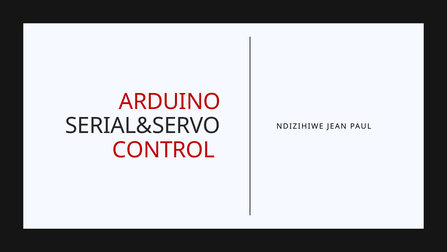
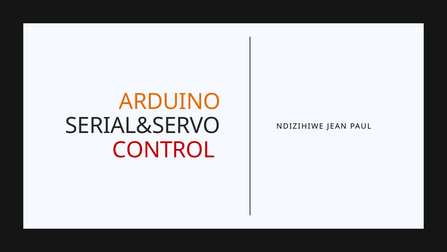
ARDUINO colour: red -> orange
